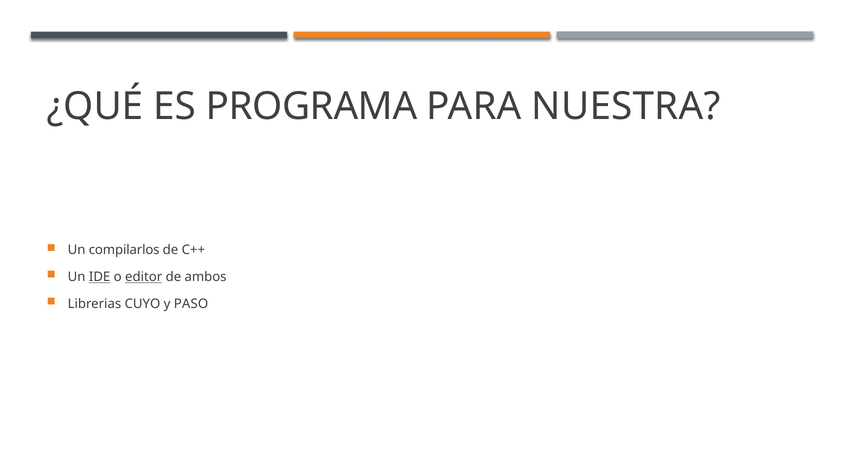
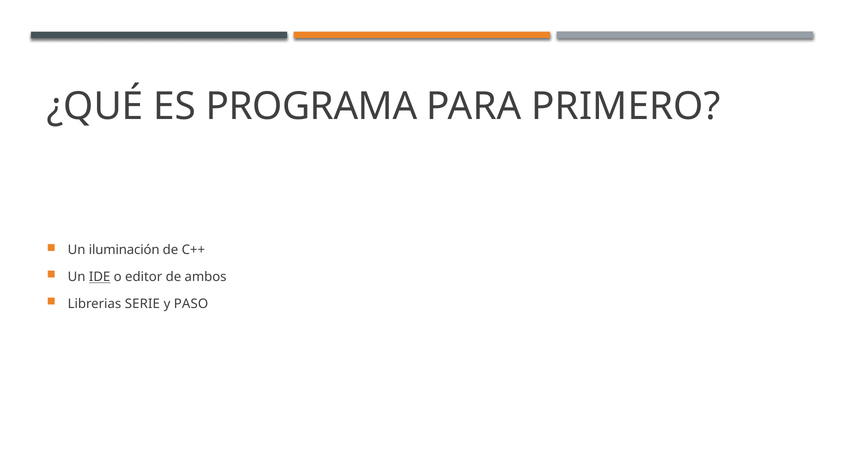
NUESTRA: NUESTRA -> PRIMERO
compilarlos: compilarlos -> iluminación
editor underline: present -> none
CUYO: CUYO -> SERIE
